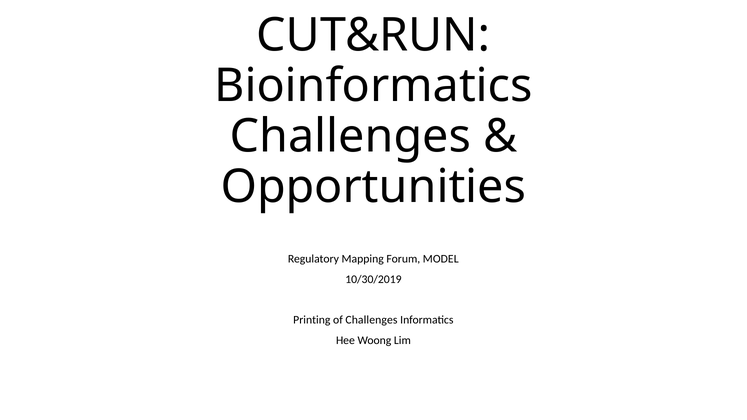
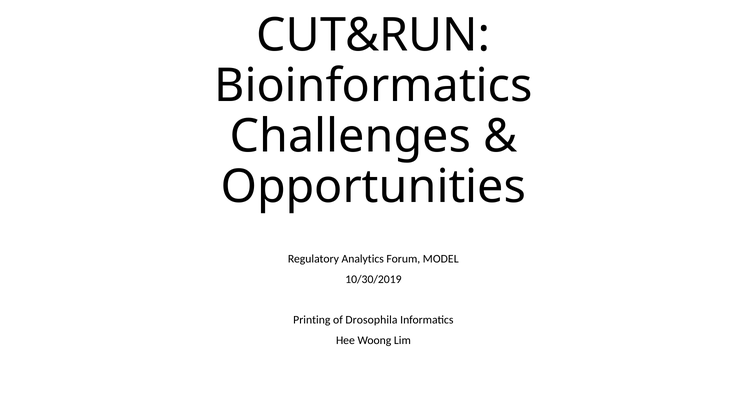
Mapping: Mapping -> Analytics
of Challenges: Challenges -> Drosophila
